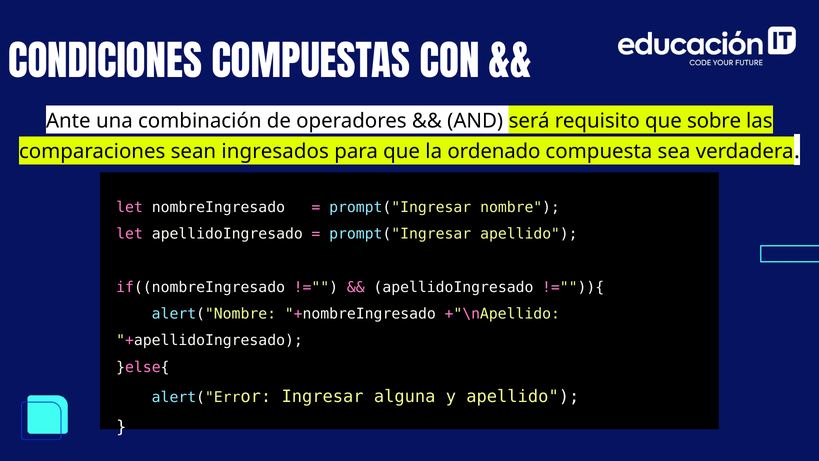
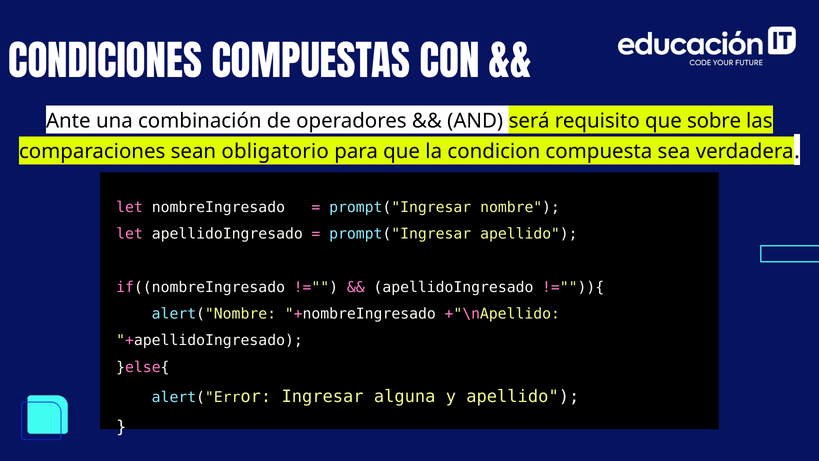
ingresados: ingresados -> obligatorio
ordenado: ordenado -> condicion
